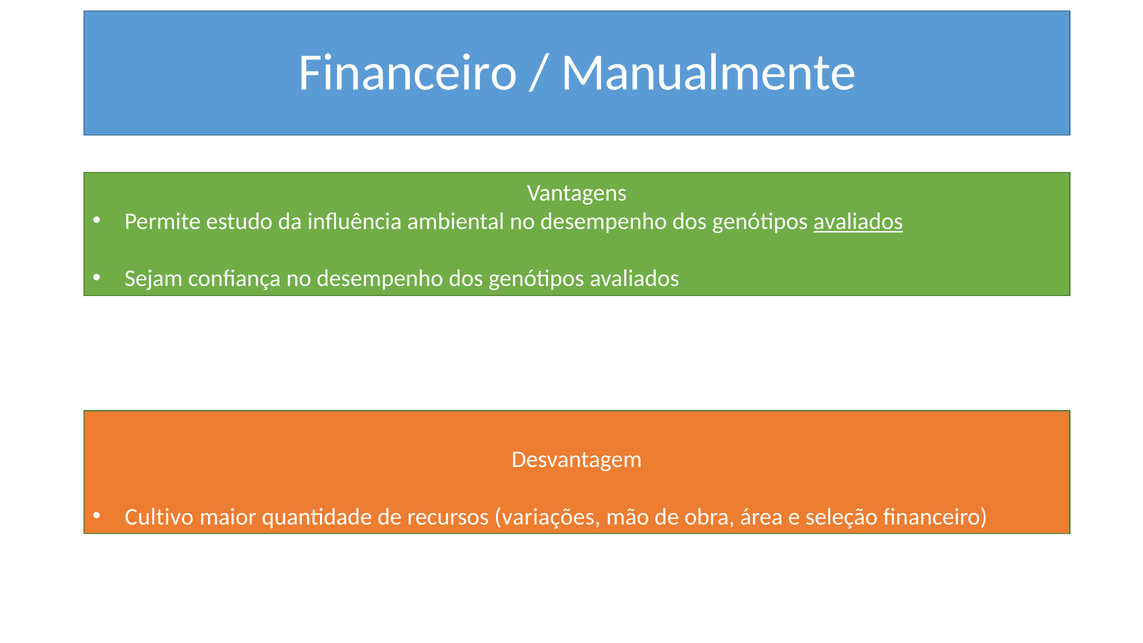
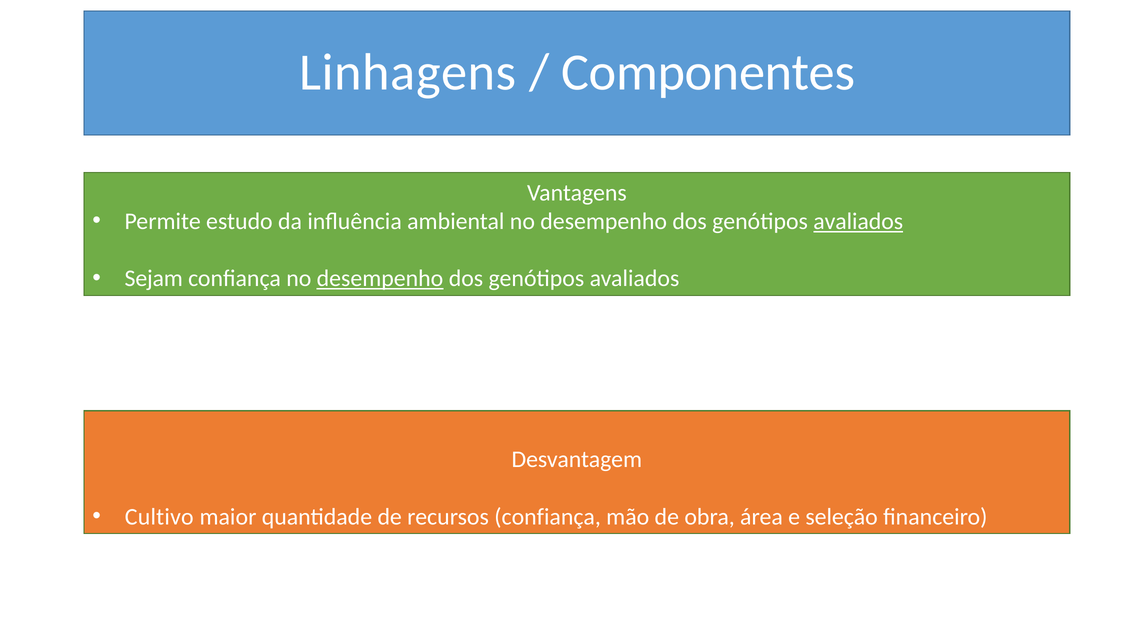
Financeiro at (408, 73): Financeiro -> Linhagens
Manualmente: Manualmente -> Componentes
desempenho at (380, 279) underline: none -> present
recursos variações: variações -> confiança
